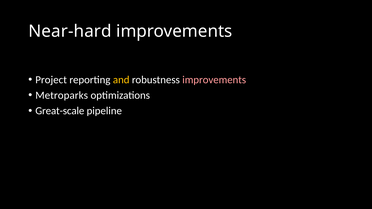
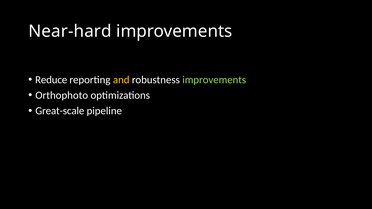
Project: Project -> Reduce
improvements at (214, 80) colour: pink -> light green
Metroparks: Metroparks -> Orthophoto
